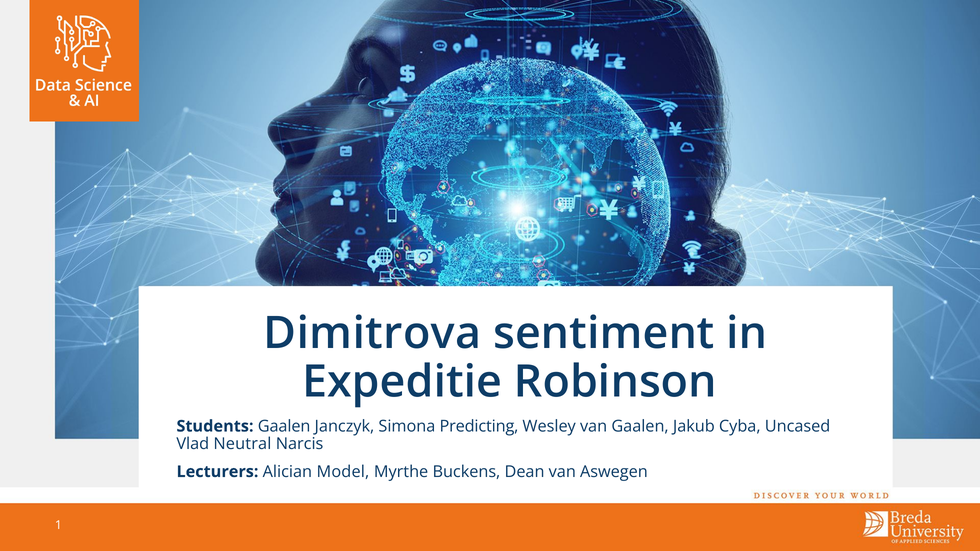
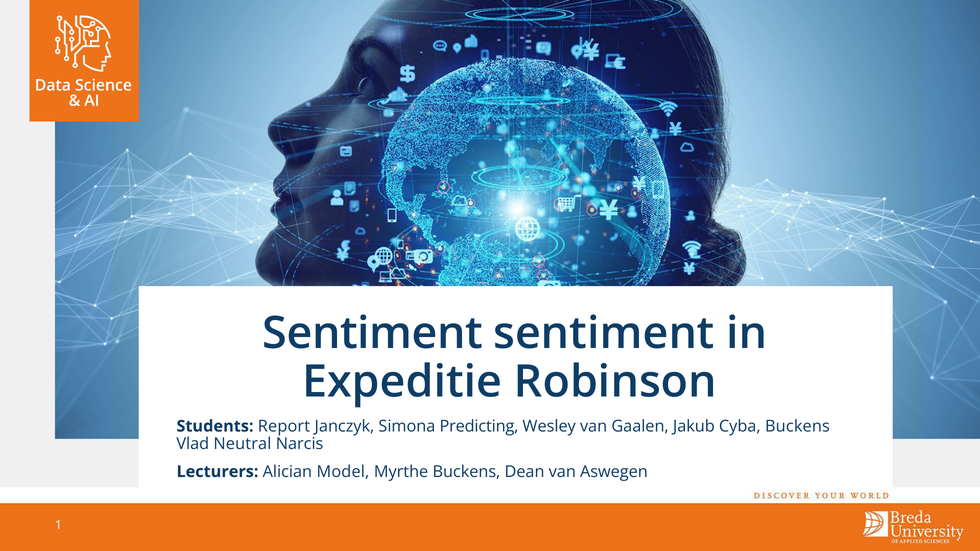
Dimitrova at (372, 334): Dimitrova -> Sentiment
Students Gaalen: Gaalen -> Report
Cyba Uncased: Uncased -> Buckens
